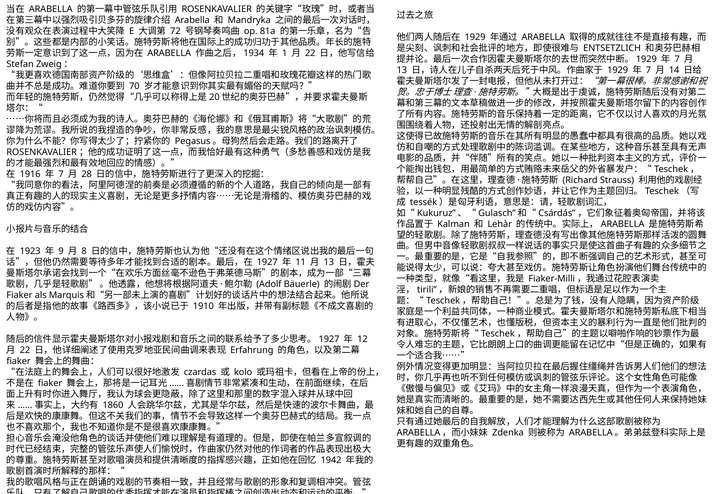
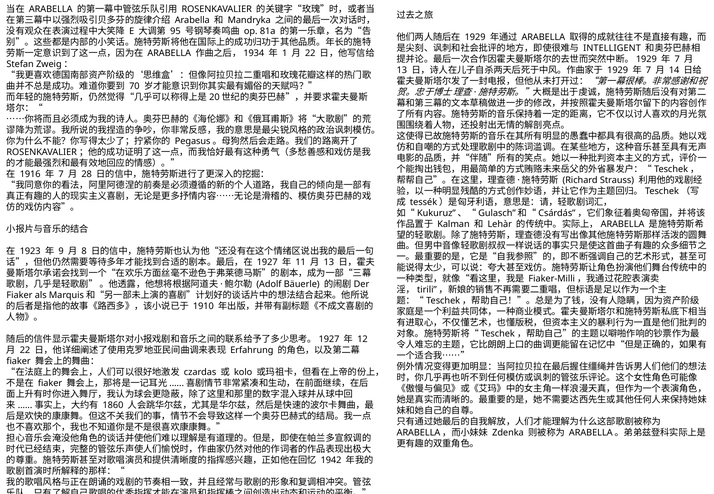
72: 72 -> 95
ENTSETZLICH: ENTSETZLICH -> INTELLIGENT
